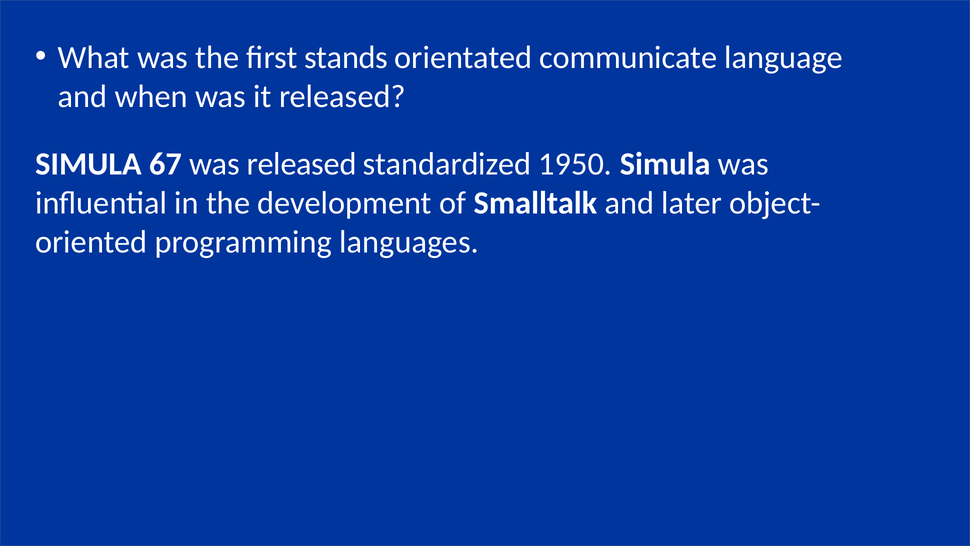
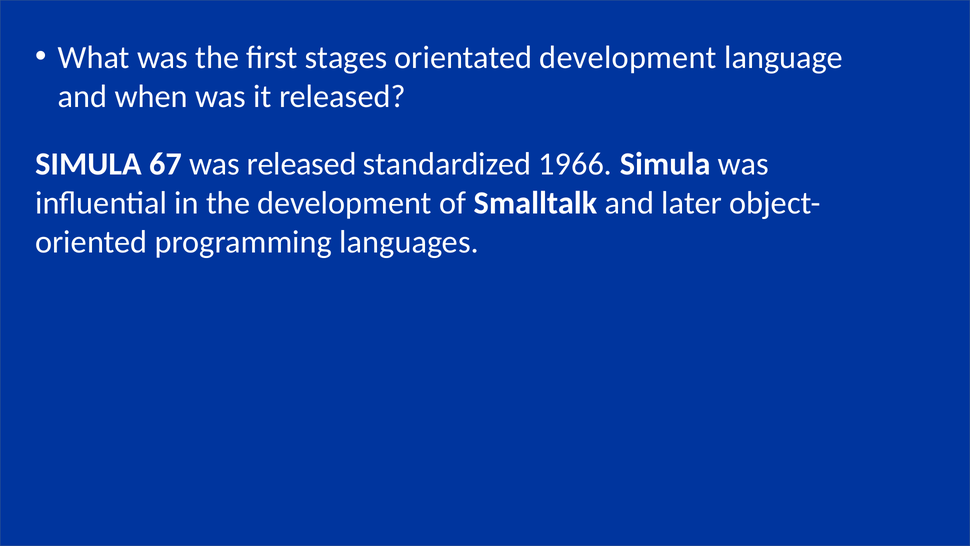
stands: stands -> stages
orientated communicate: communicate -> development
1950: 1950 -> 1966
